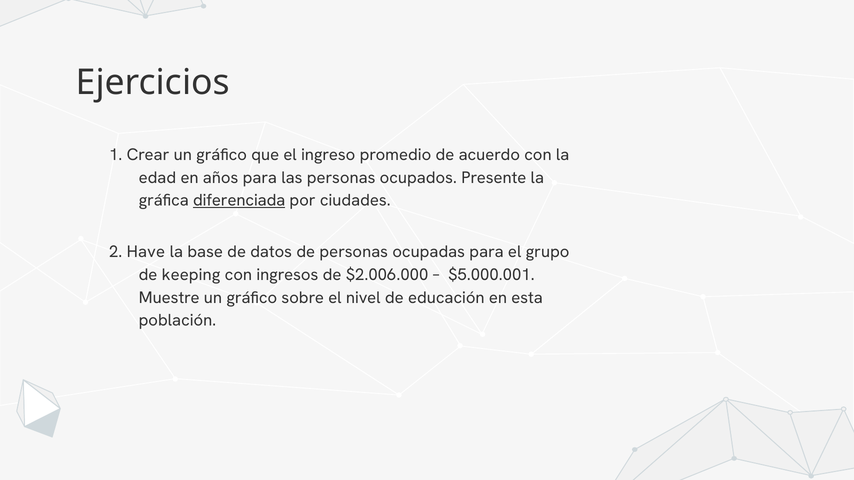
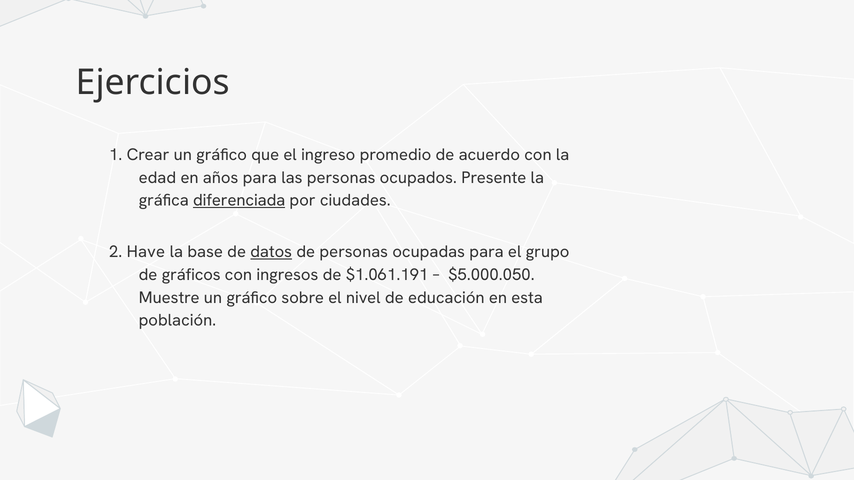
datos underline: none -> present
keeping: keeping -> gráficos
$2.006.000: $2.006.000 -> $1.061.191
$5.000.001: $5.000.001 -> $5.000.050
